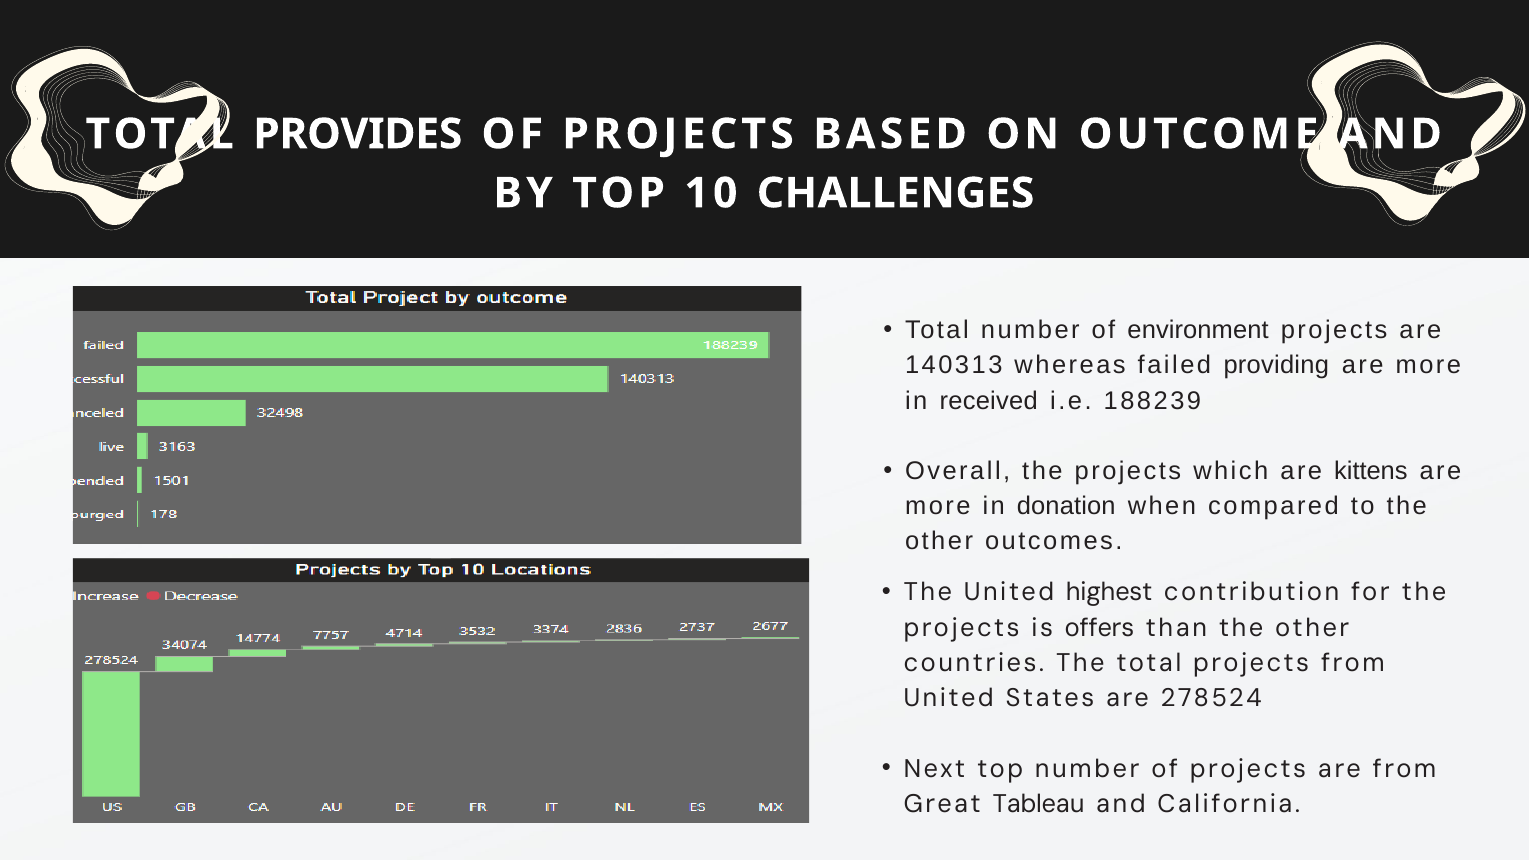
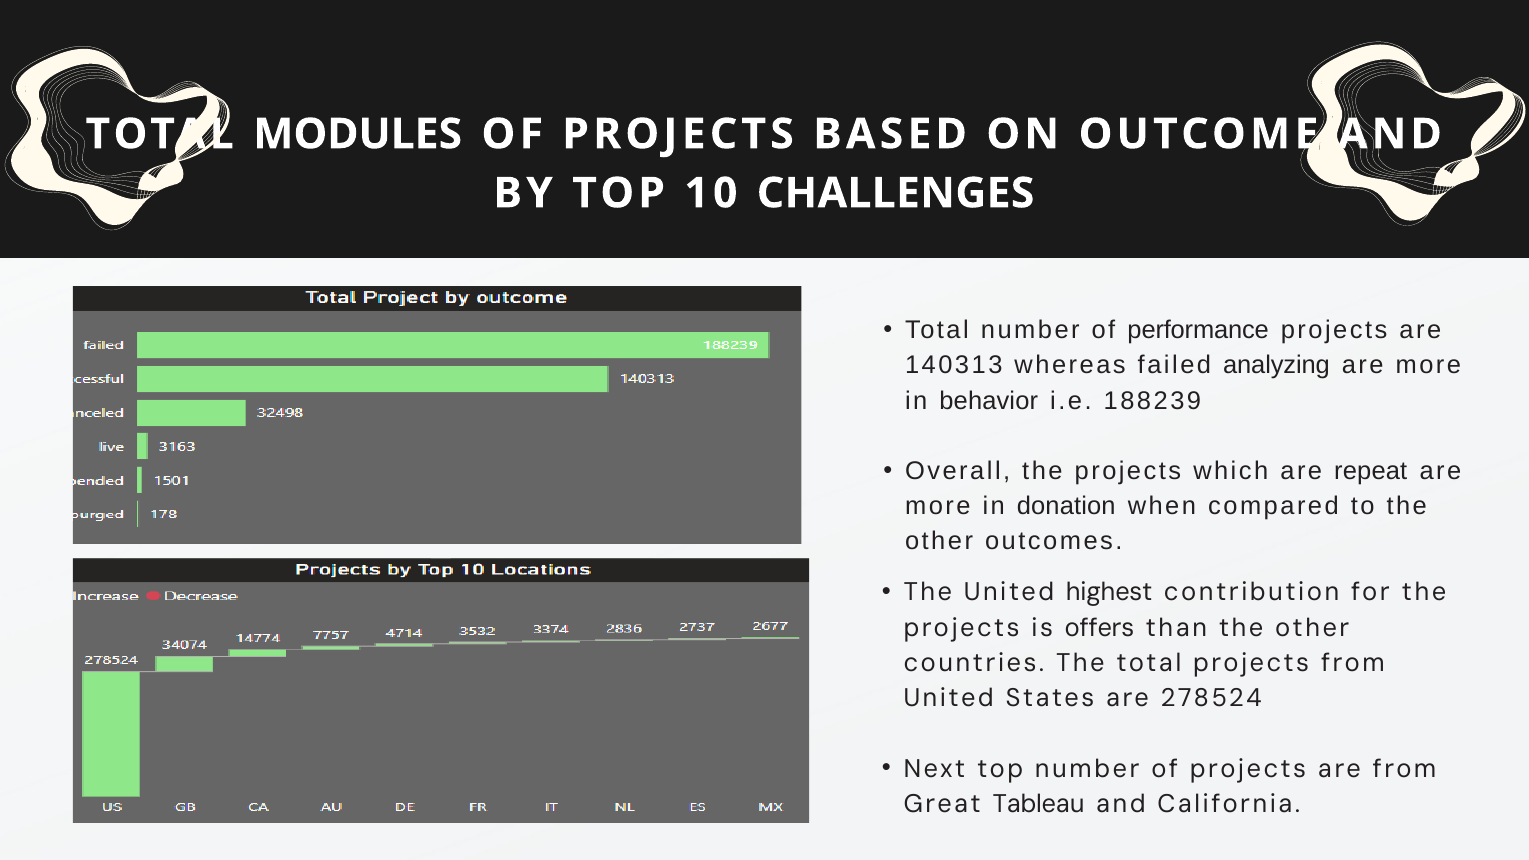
PROVIDES: PROVIDES -> MODULES
environment: environment -> performance
providing: providing -> analyzing
received: received -> behavior
kittens: kittens -> repeat
